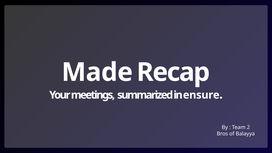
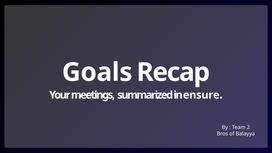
Made: Made -> Goals
